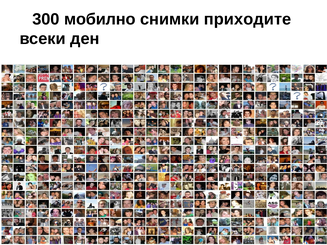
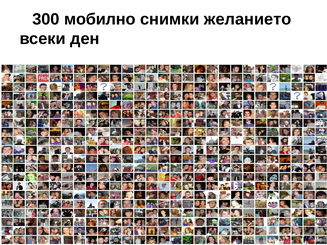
приходите: приходите -> желанието
